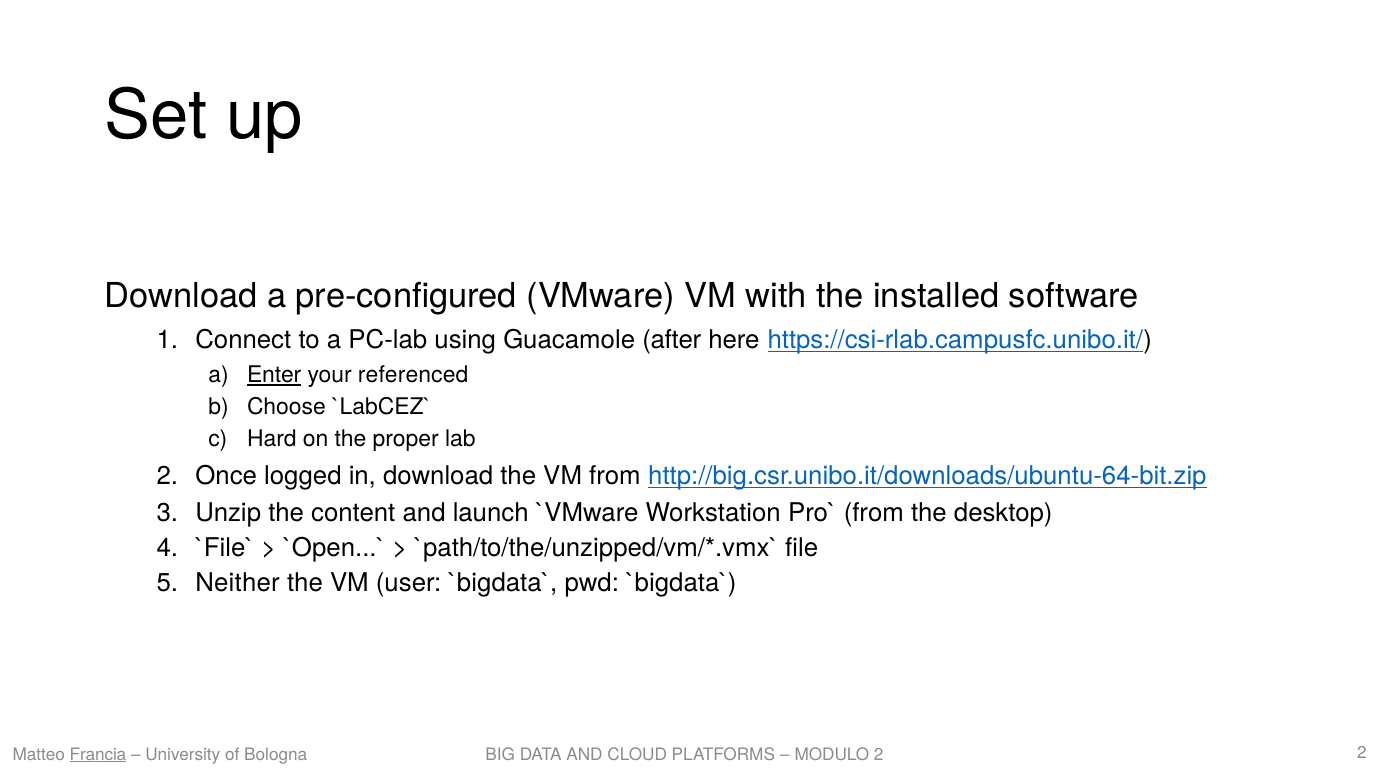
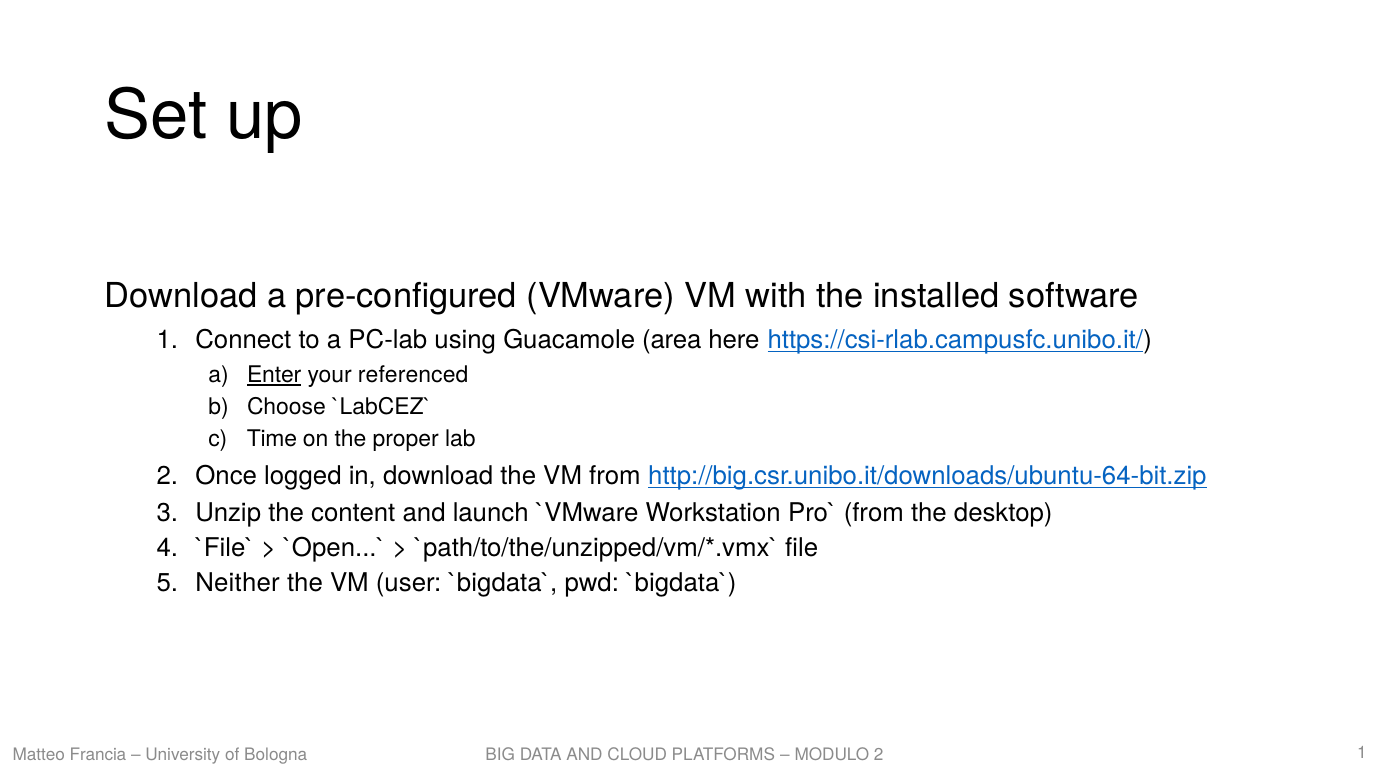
after: after -> area
Hard: Hard -> Time
Francia underline: present -> none
Bologna 2: 2 -> 1
